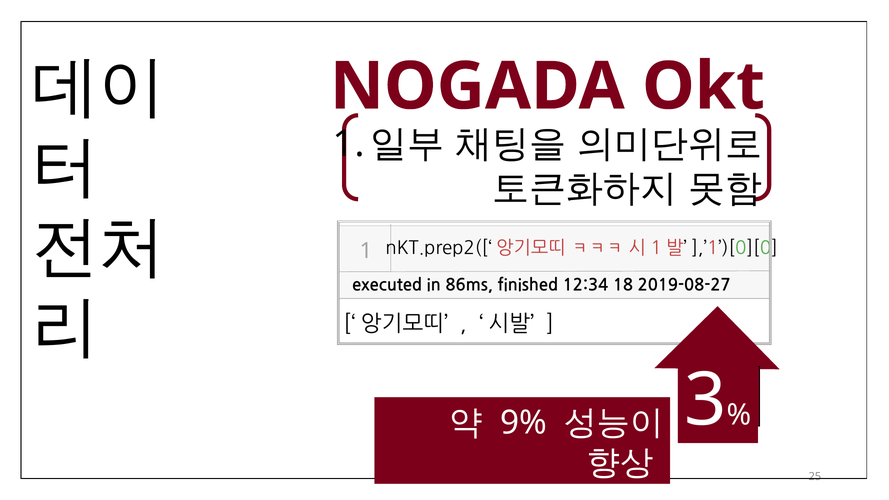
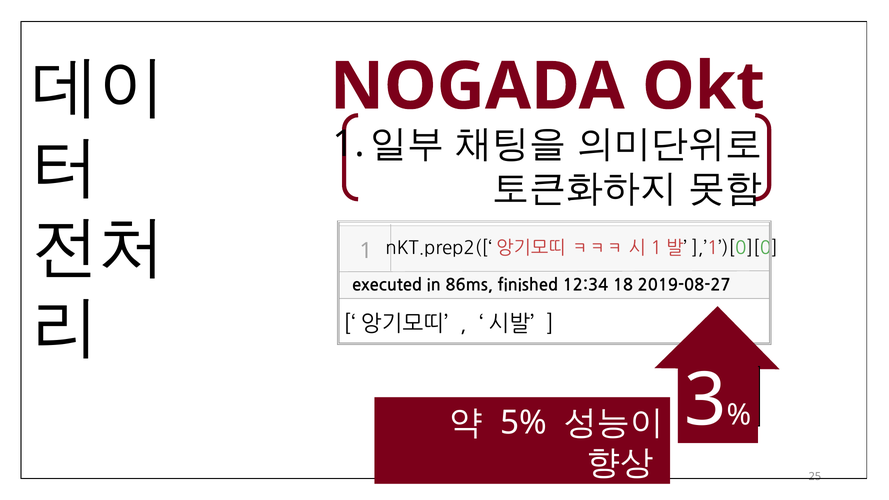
9%: 9% -> 5%
